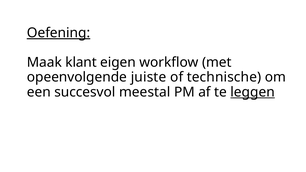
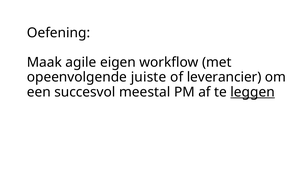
Oefening underline: present -> none
klant: klant -> agile
technische: technische -> leverancier
